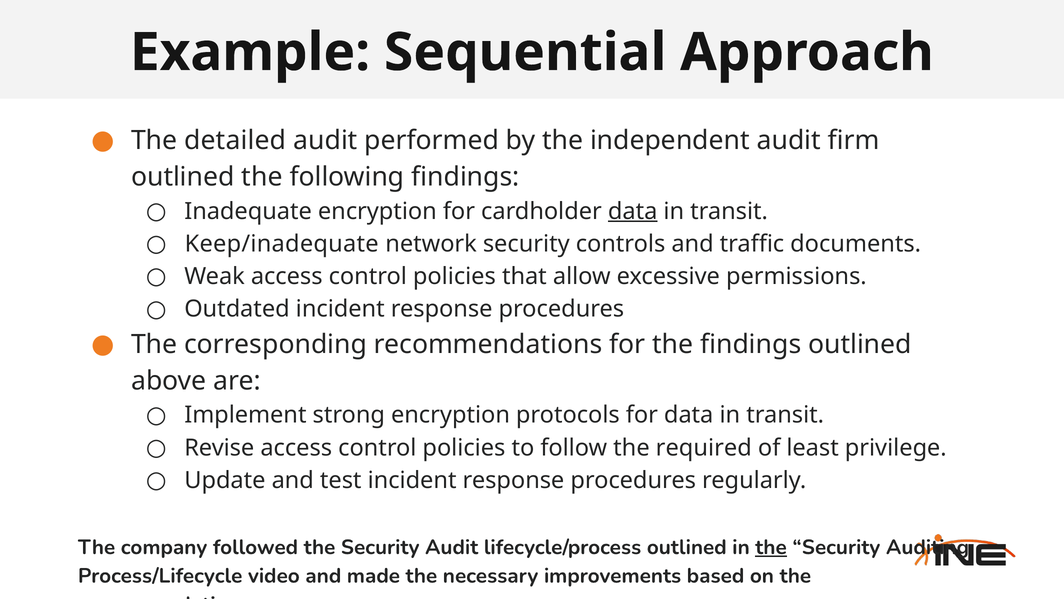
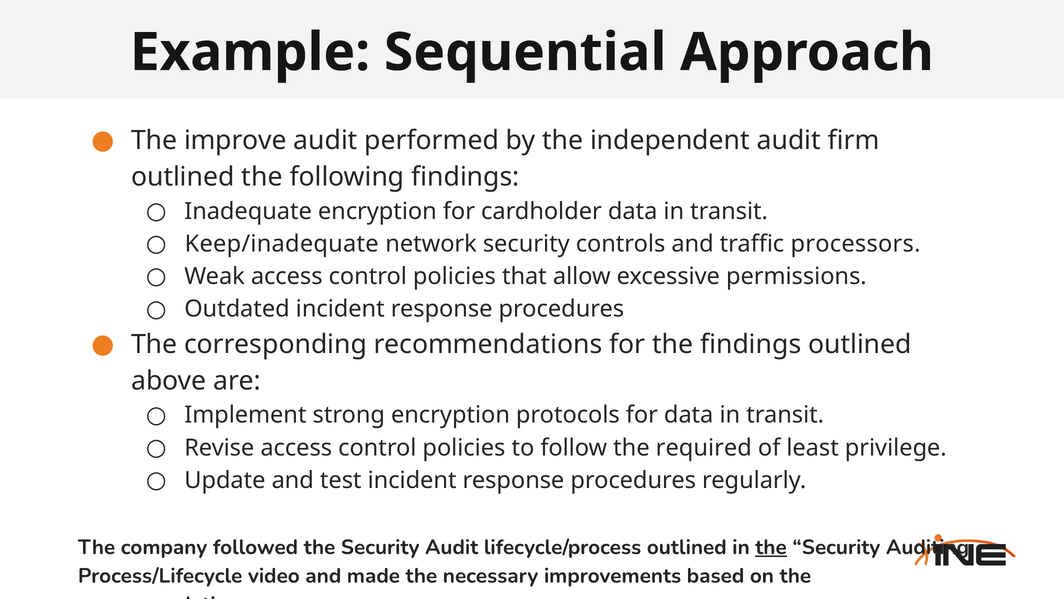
detailed: detailed -> improve
data at (633, 211) underline: present -> none
documents: documents -> processors
